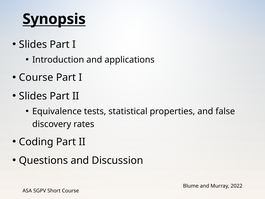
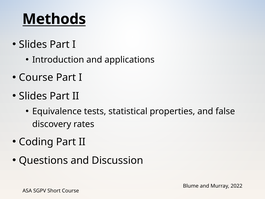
Synopsis: Synopsis -> Methods
